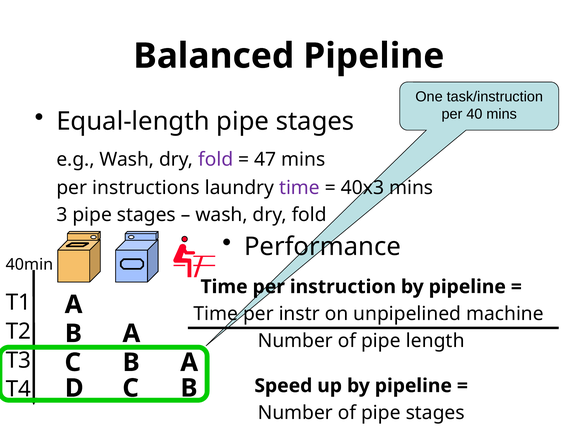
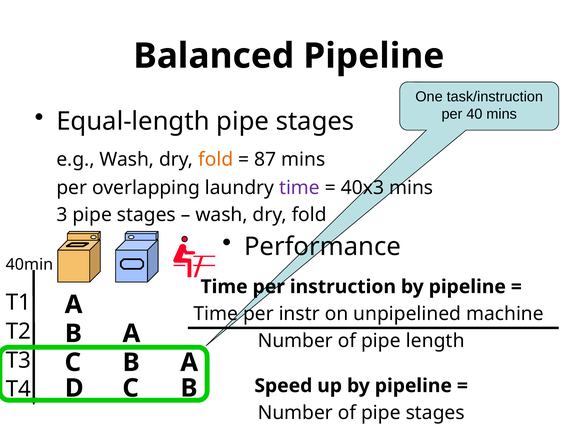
fold at (216, 159) colour: purple -> orange
47: 47 -> 87
instructions: instructions -> overlapping
